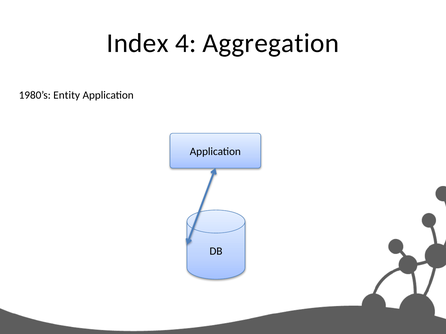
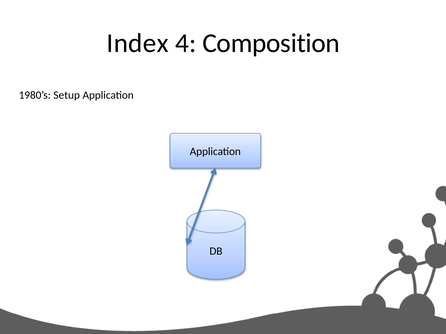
Aggregation: Aggregation -> Composition
Entity: Entity -> Setup
